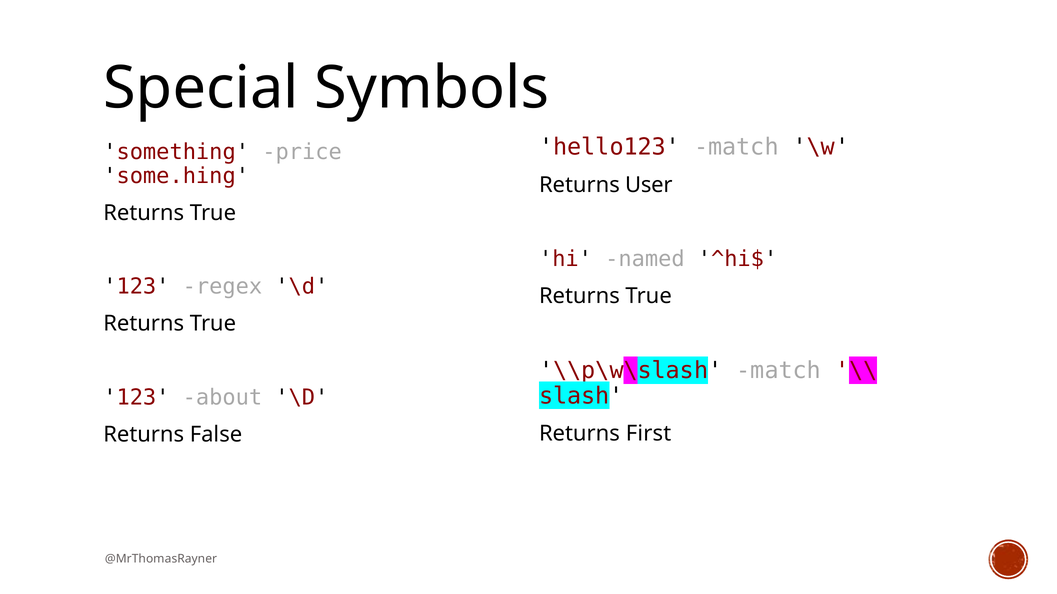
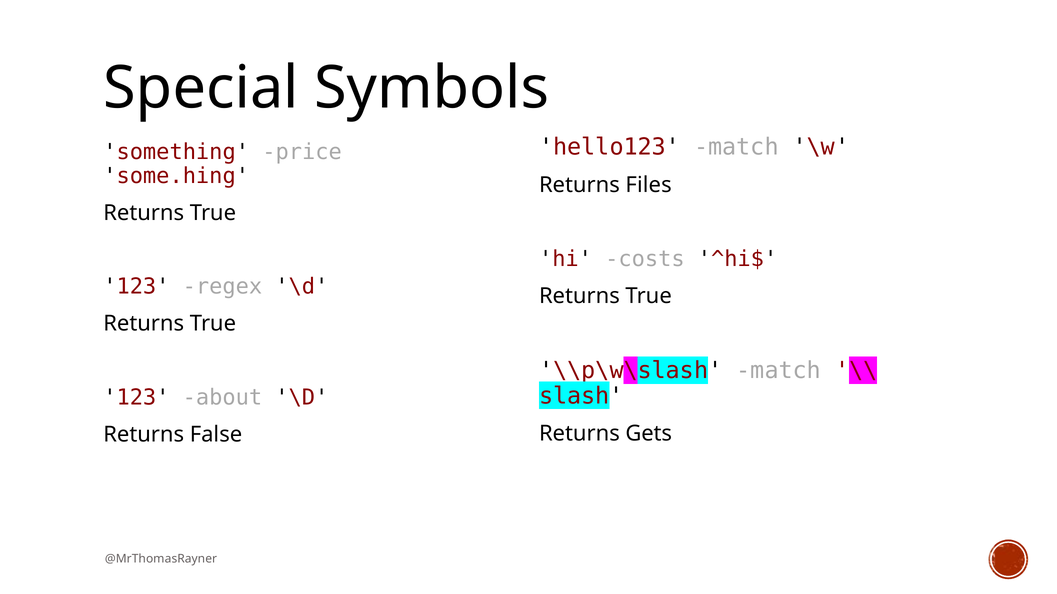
User: User -> Files
named: named -> costs
First: First -> Gets
